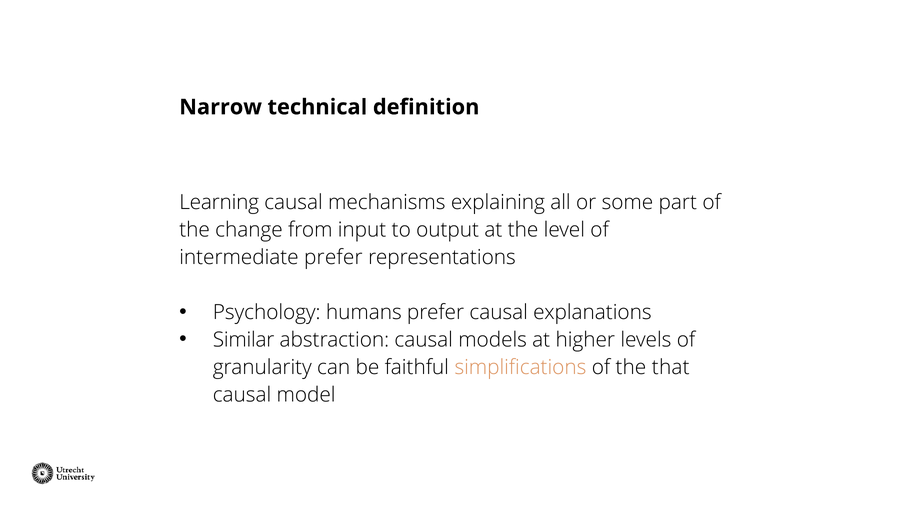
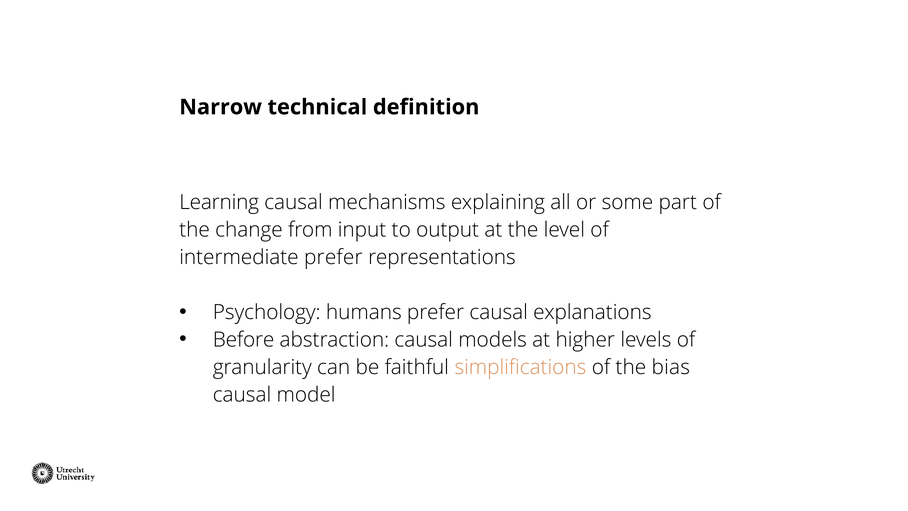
Similar: Similar -> Before
that: that -> bias
